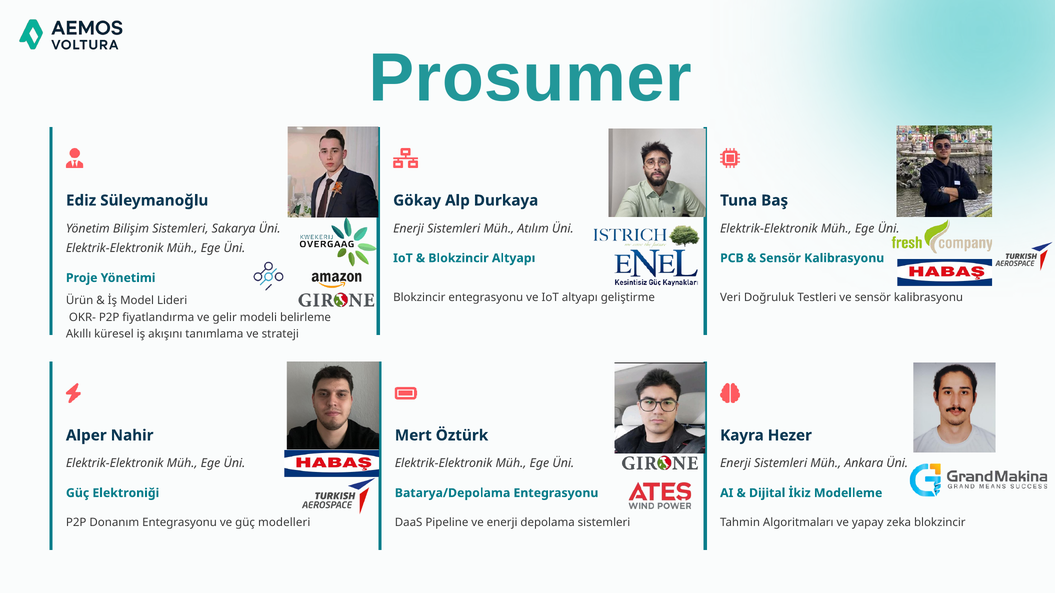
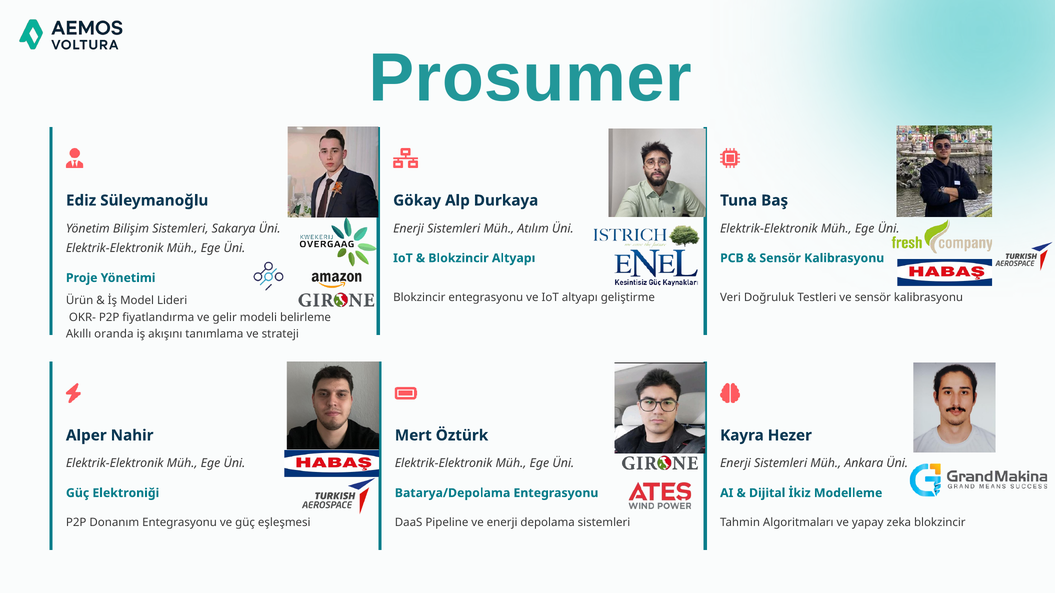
küresel: küresel -> oranda
modelleri: modelleri -> eşleşmesi
